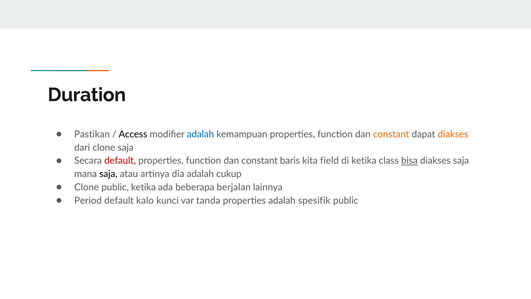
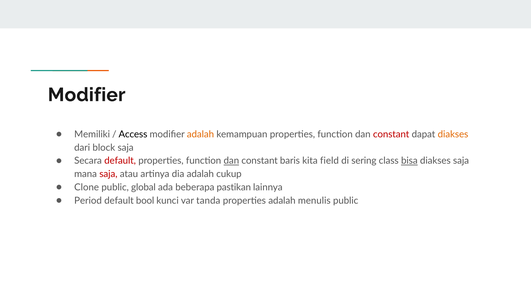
Duration at (87, 95): Duration -> Modifier
Pastikan: Pastikan -> Memiliki
adalah at (200, 134) colour: blue -> orange
constant at (391, 134) colour: orange -> red
dari clone: clone -> block
dan at (231, 161) underline: none -> present
di ketika: ketika -> sering
saja at (108, 174) colour: black -> red
public ketika: ketika -> global
berjalan: berjalan -> pastikan
kalo: kalo -> bool
spesifik: spesifik -> menulis
